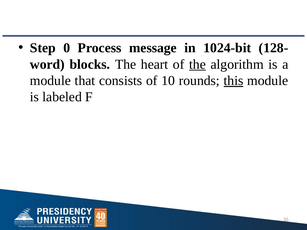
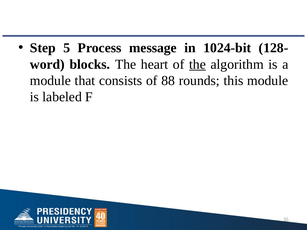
0: 0 -> 5
10: 10 -> 88
this underline: present -> none
